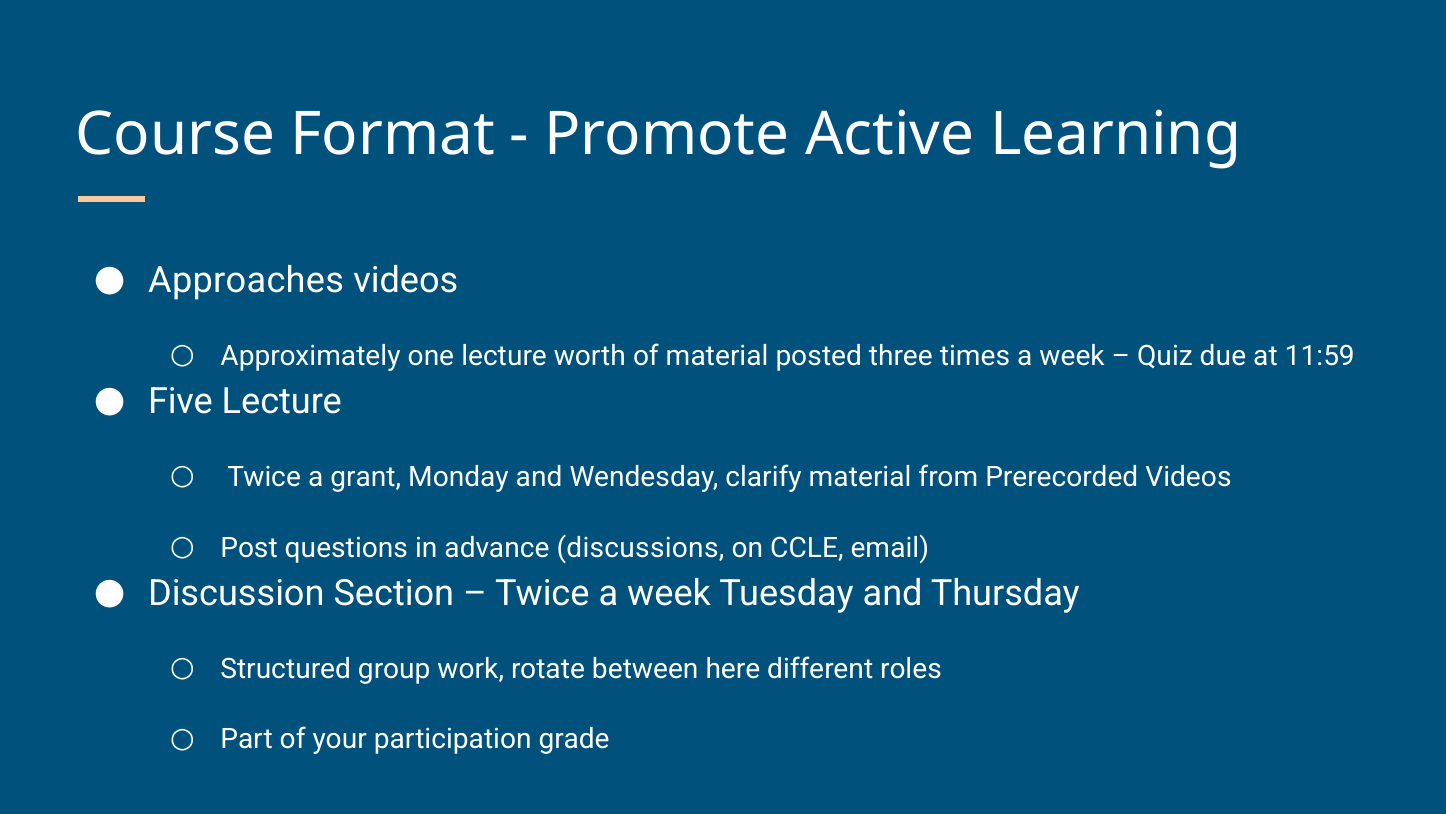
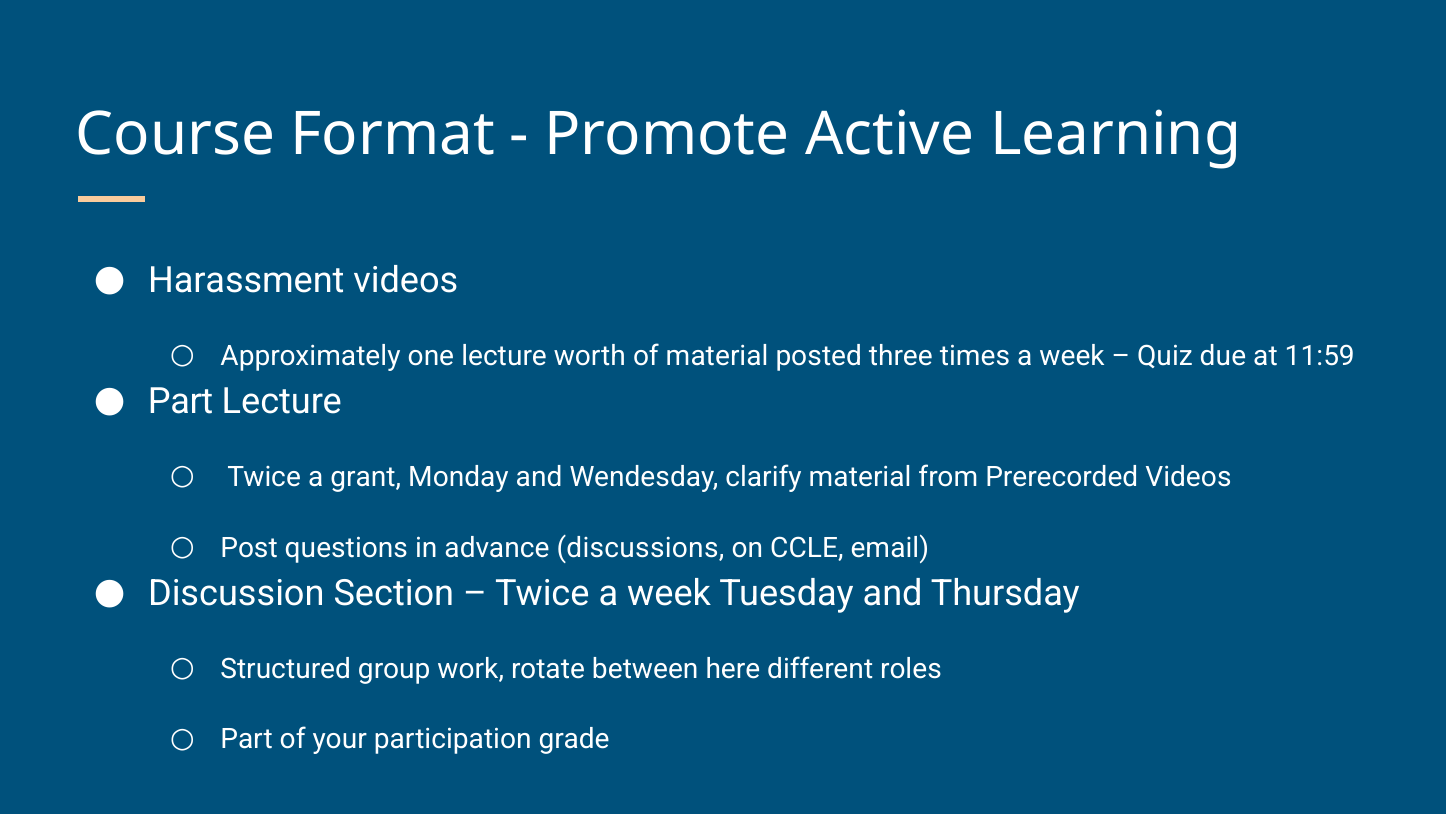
Approaches: Approaches -> Harassment
Five at (180, 401): Five -> Part
